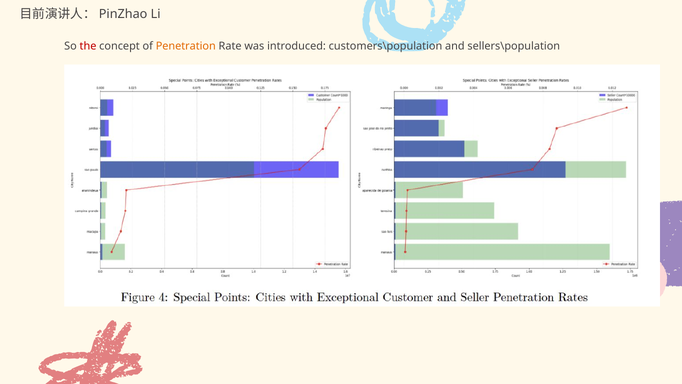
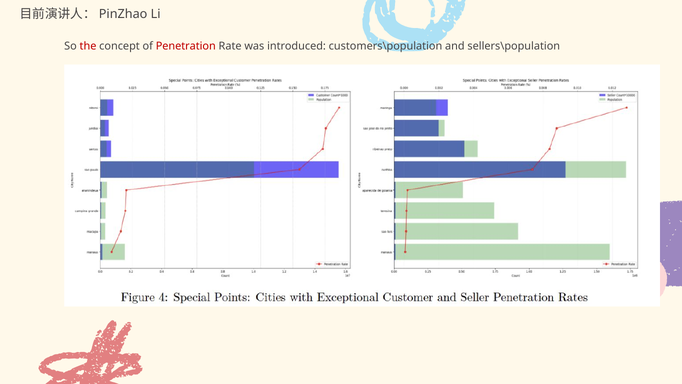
Penetration colour: orange -> red
